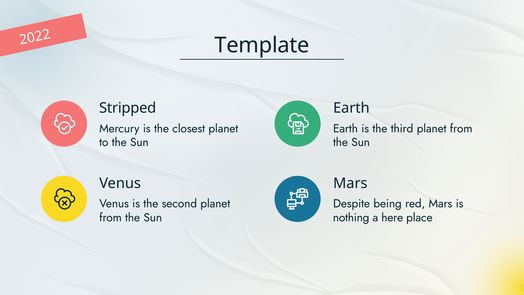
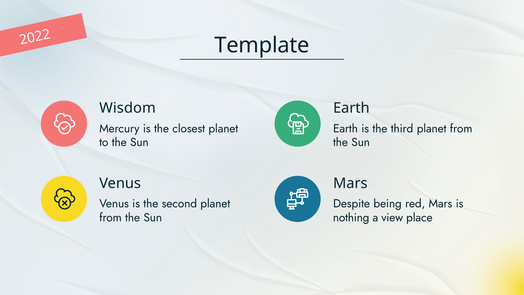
Stripped: Stripped -> Wisdom
here: here -> view
